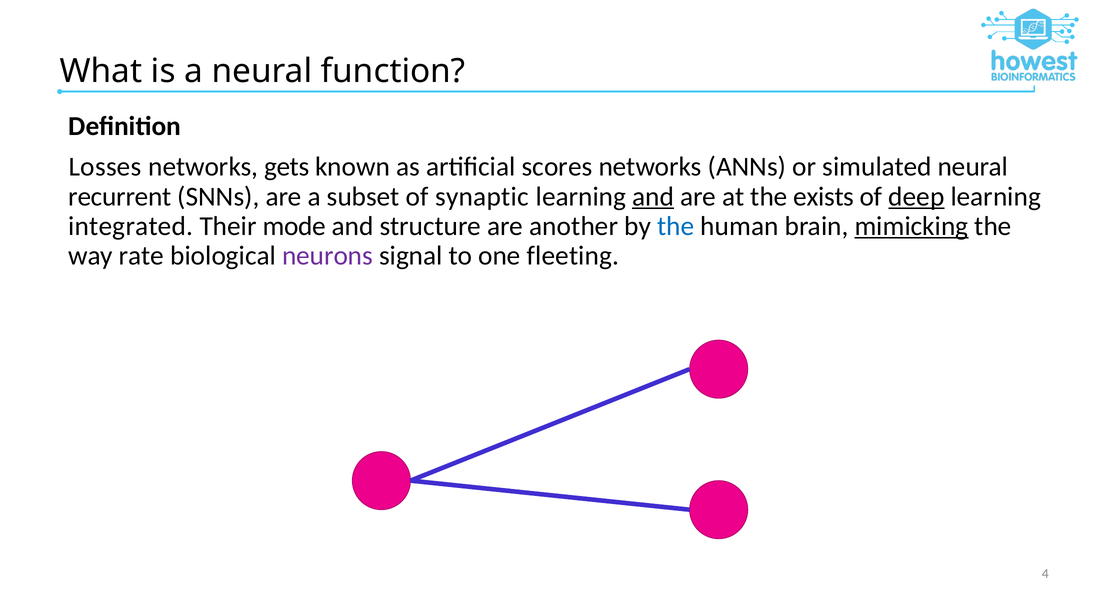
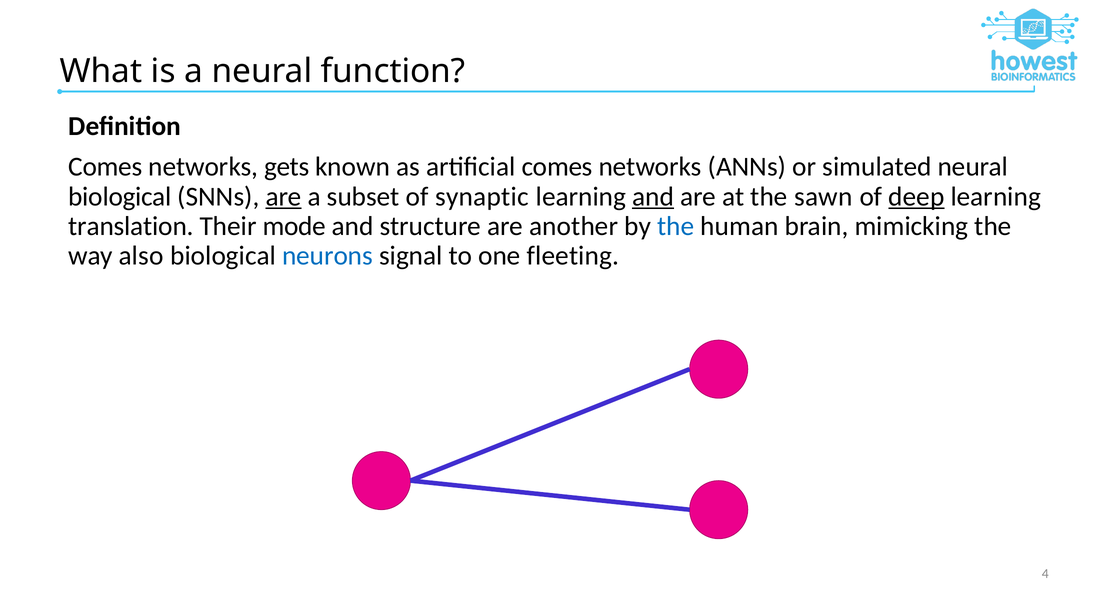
Losses at (105, 167): Losses -> Comes
artificial scores: scores -> comes
recurrent at (120, 197): recurrent -> biological
are at (284, 197) underline: none -> present
exists: exists -> sawn
integrated: integrated -> translation
mimicking underline: present -> none
rate: rate -> also
neurons colour: purple -> blue
